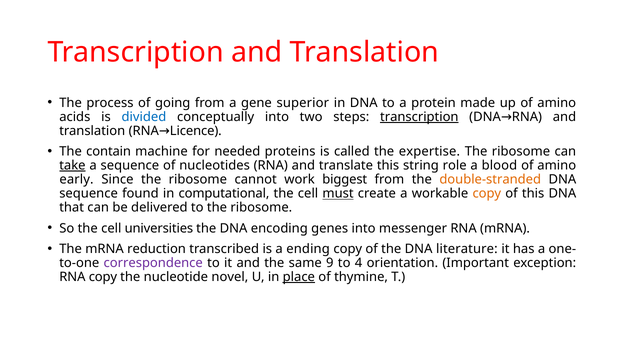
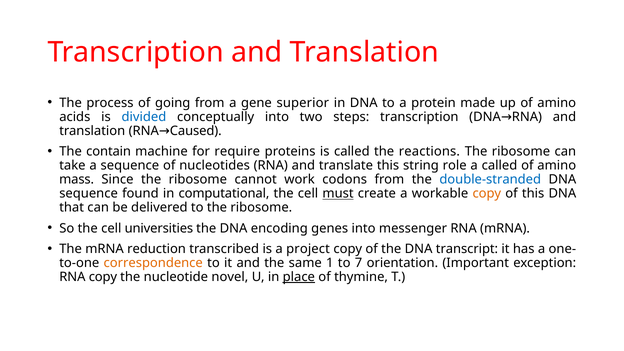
transcription at (419, 117) underline: present -> none
Licence: Licence -> Caused
needed: needed -> require
expertise: expertise -> reactions
take underline: present -> none
a blood: blood -> called
early: early -> mass
biggest: biggest -> codons
double-stranded colour: orange -> blue
ending: ending -> project
literature: literature -> transcript
correspondence colour: purple -> orange
9: 9 -> 1
4: 4 -> 7
